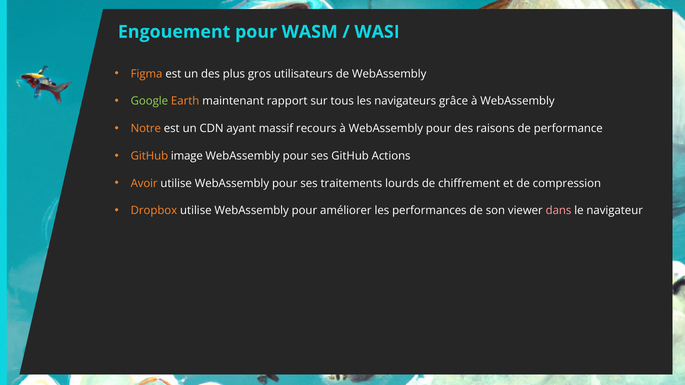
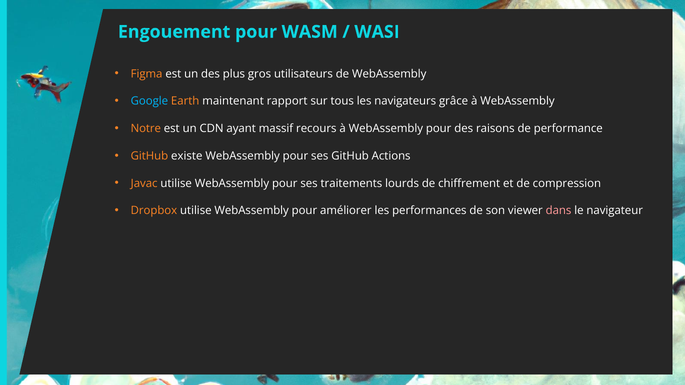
Google colour: light green -> light blue
image: image -> existe
Avoir: Avoir -> Javac
